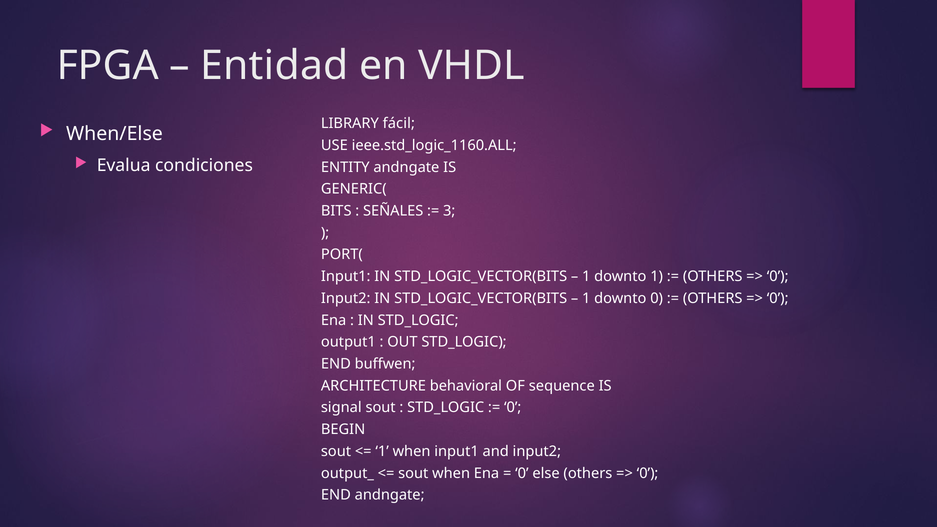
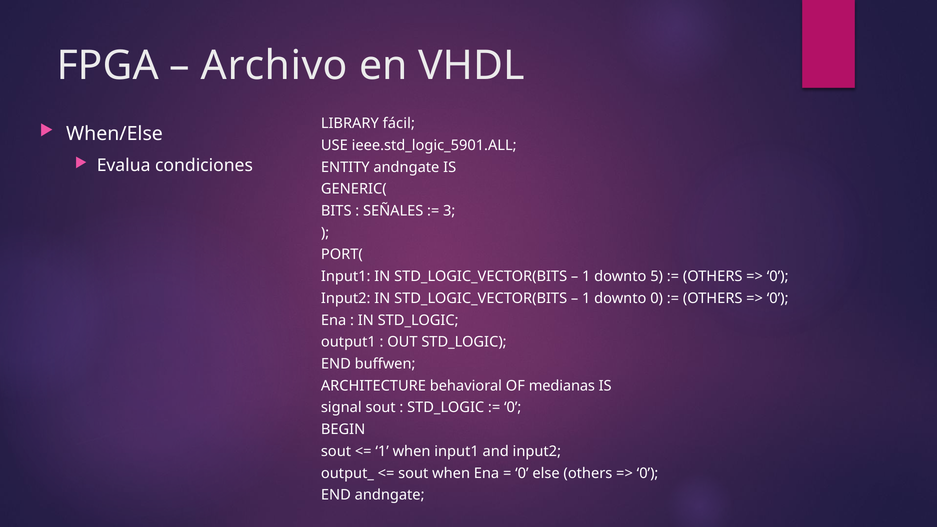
Entidad: Entidad -> Archivo
ieee.std_logic_1160.ALL: ieee.std_logic_1160.ALL -> ieee.std_logic_5901.ALL
downto 1: 1 -> 5
sequence: sequence -> medianas
